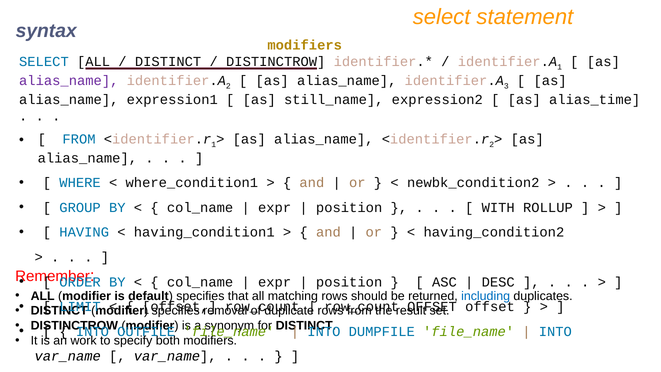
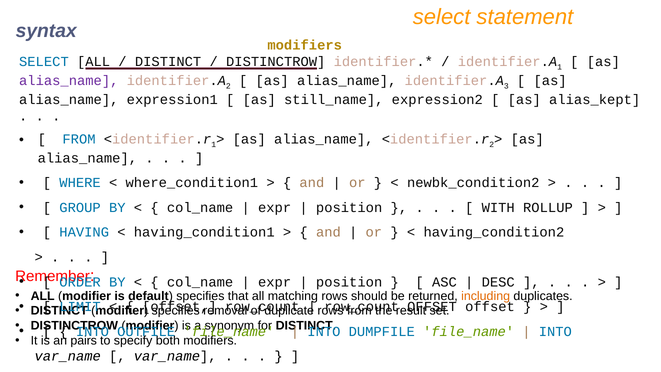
alias_time: alias_time -> alias_kept
including colour: blue -> orange
work: work -> pairs
